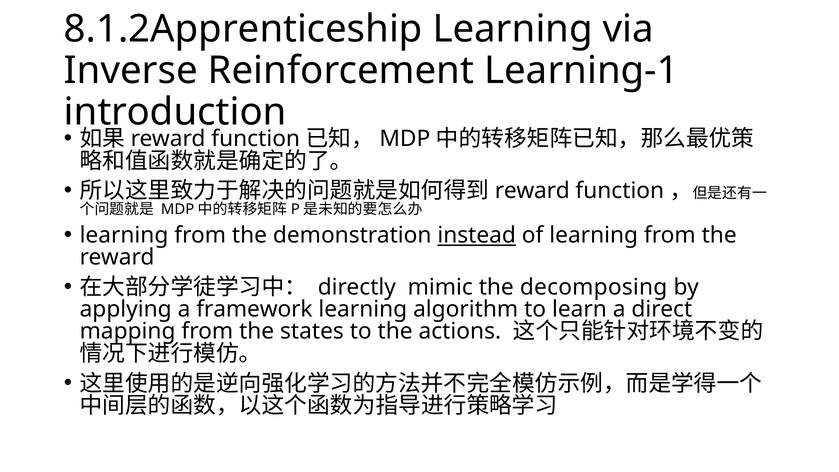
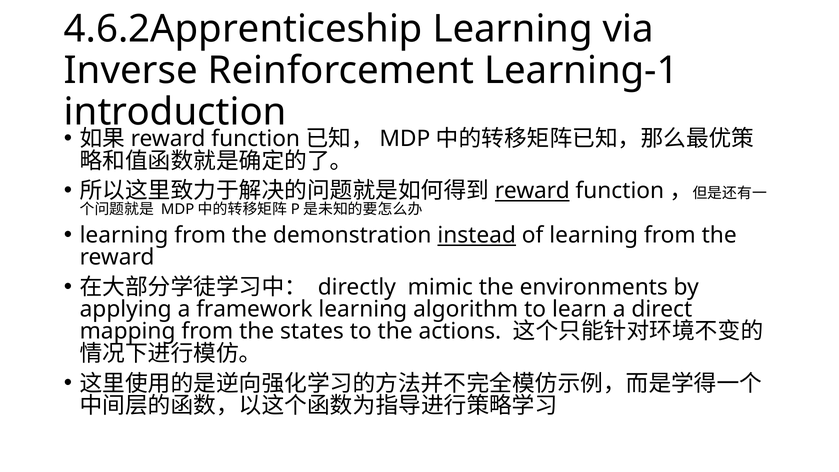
8.1.2Apprenticeship: 8.1.2Apprenticeship -> 4.6.2Apprenticeship
reward at (532, 191) underline: none -> present
decomposing: decomposing -> environments
